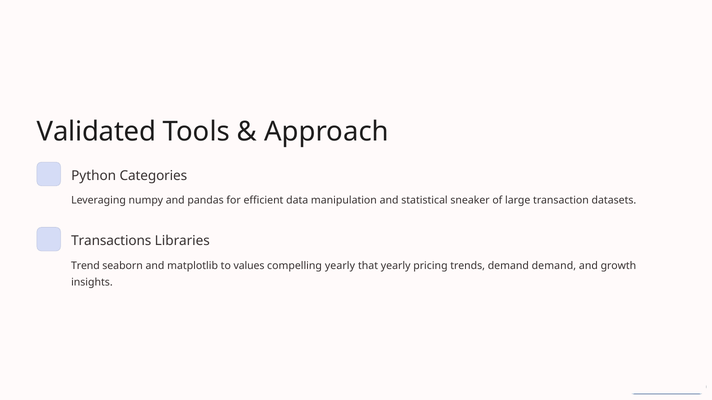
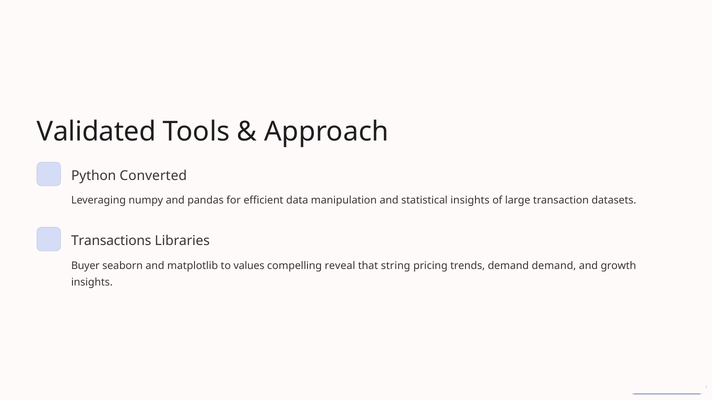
Categories: Categories -> Converted
statistical sneaker: sneaker -> insights
Trend: Trend -> Buyer
compelling yearly: yearly -> reveal
that yearly: yearly -> string
